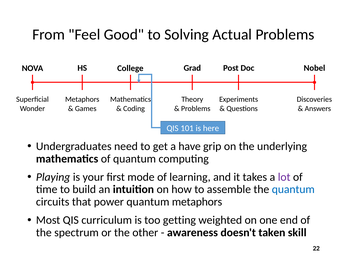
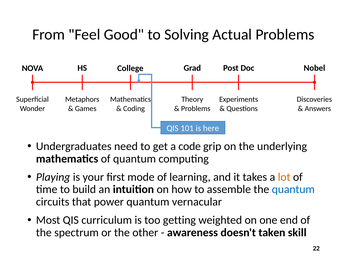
have: have -> code
lot colour: purple -> orange
quantum metaphors: metaphors -> vernacular
